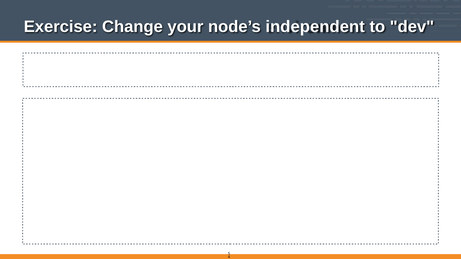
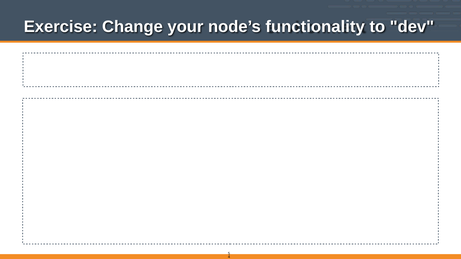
independent: independent -> functionality
